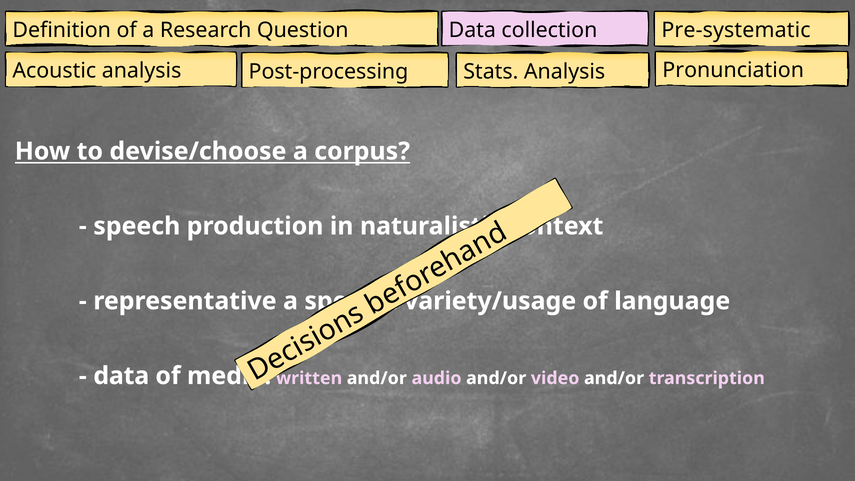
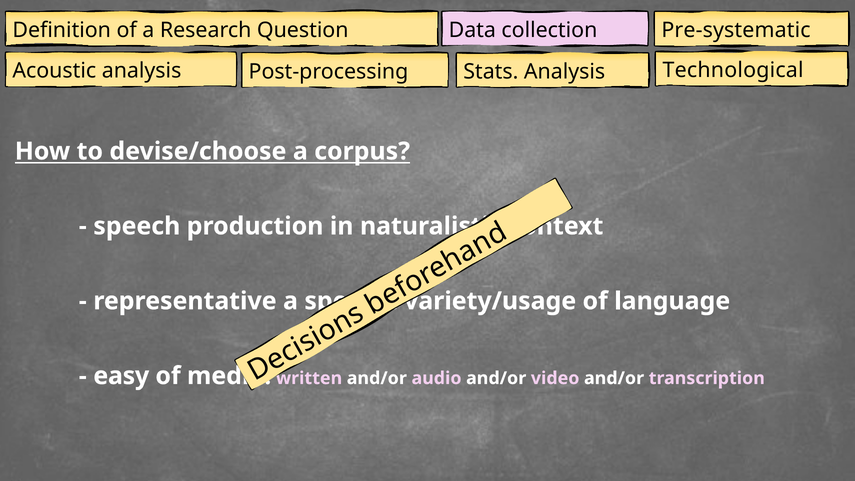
Pronunciation: Pronunciation -> Technological
data at (121, 376): data -> easy
